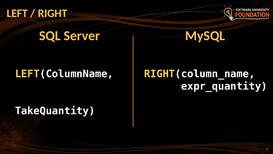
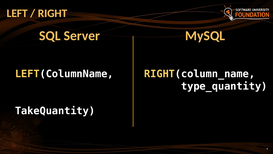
expr_quantity: expr_quantity -> type_quantity
